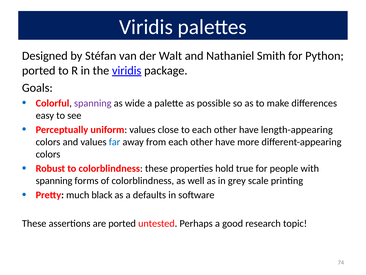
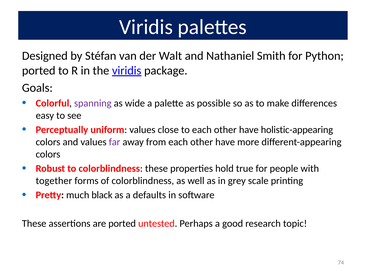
length-appearing: length-appearing -> holistic-appearing
far colour: blue -> purple
spanning at (54, 180): spanning -> together
